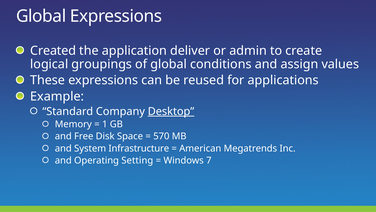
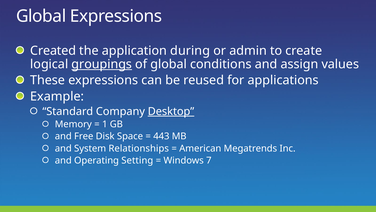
deliver: deliver -> during
groupings underline: none -> present
570: 570 -> 443
Infrastructure: Infrastructure -> Relationships
